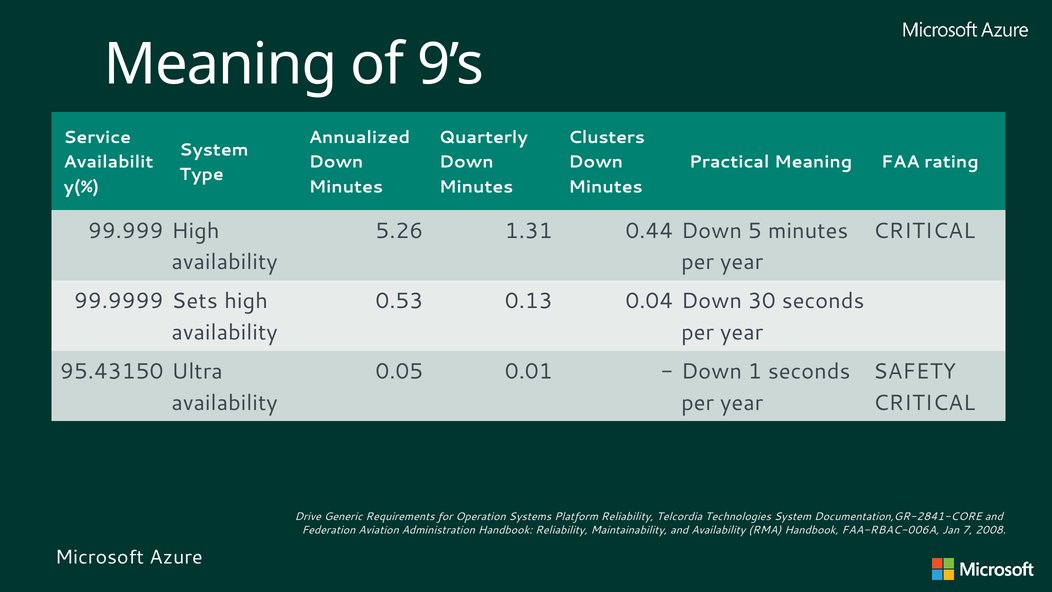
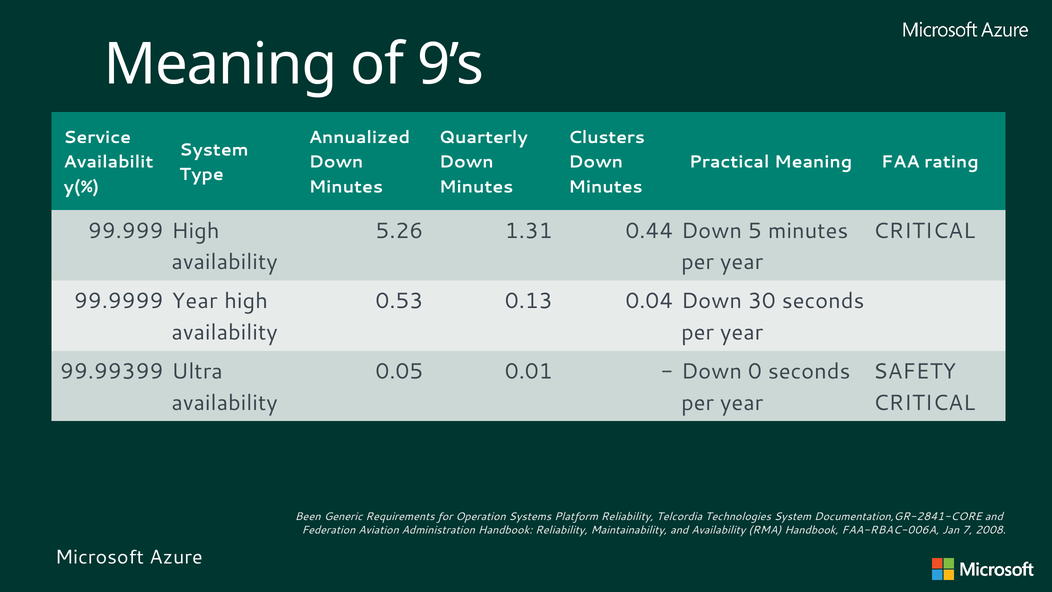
99.9999 Sets: Sets -> Year
95.43150: 95.43150 -> 99.99399
1: 1 -> 0
Drive: Drive -> Been
